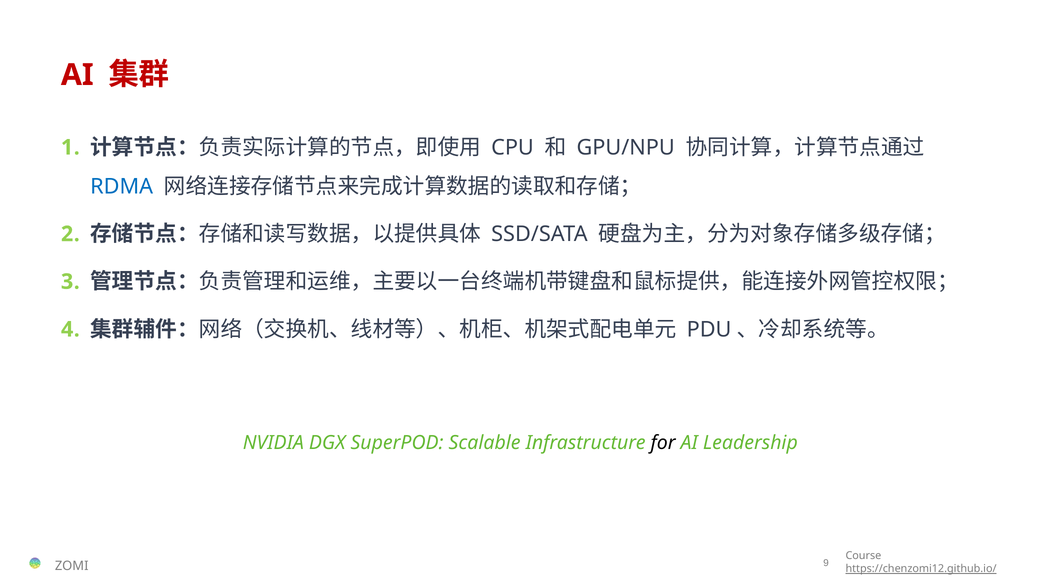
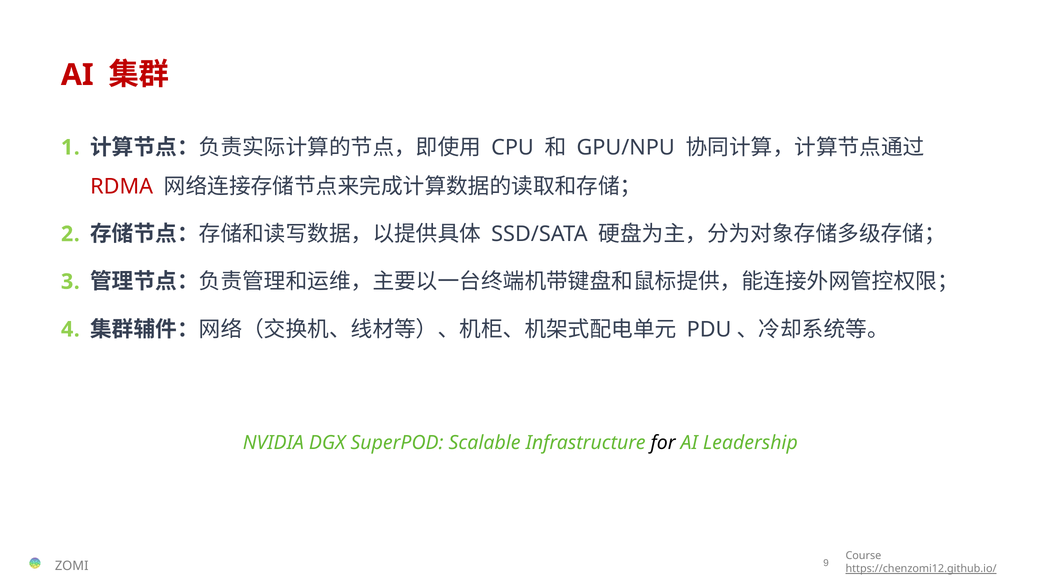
RDMA colour: blue -> red
